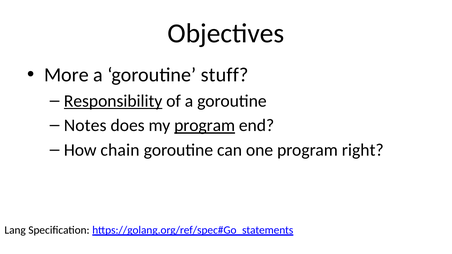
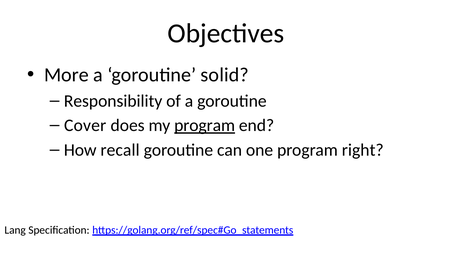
stuff: stuff -> solid
Responsibility underline: present -> none
Notes: Notes -> Cover
chain: chain -> recall
